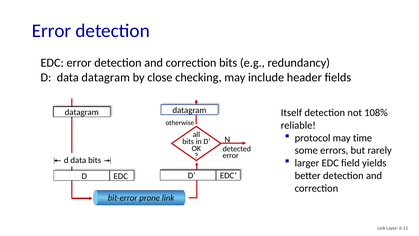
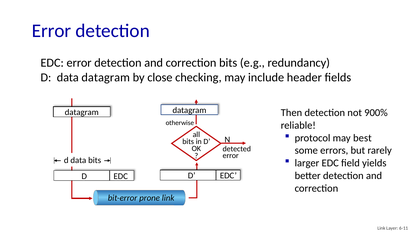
Itself: Itself -> Then
108%: 108% -> 900%
time: time -> best
